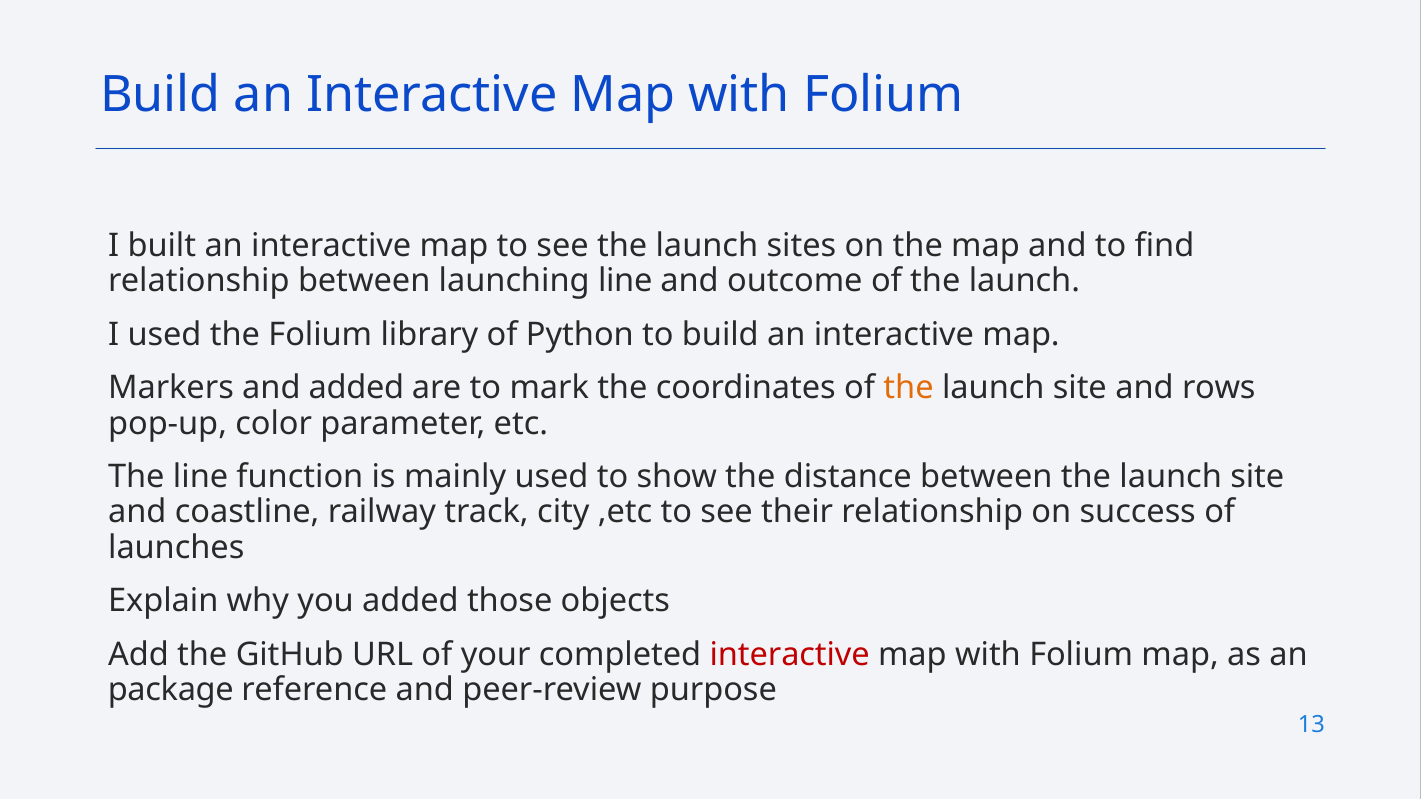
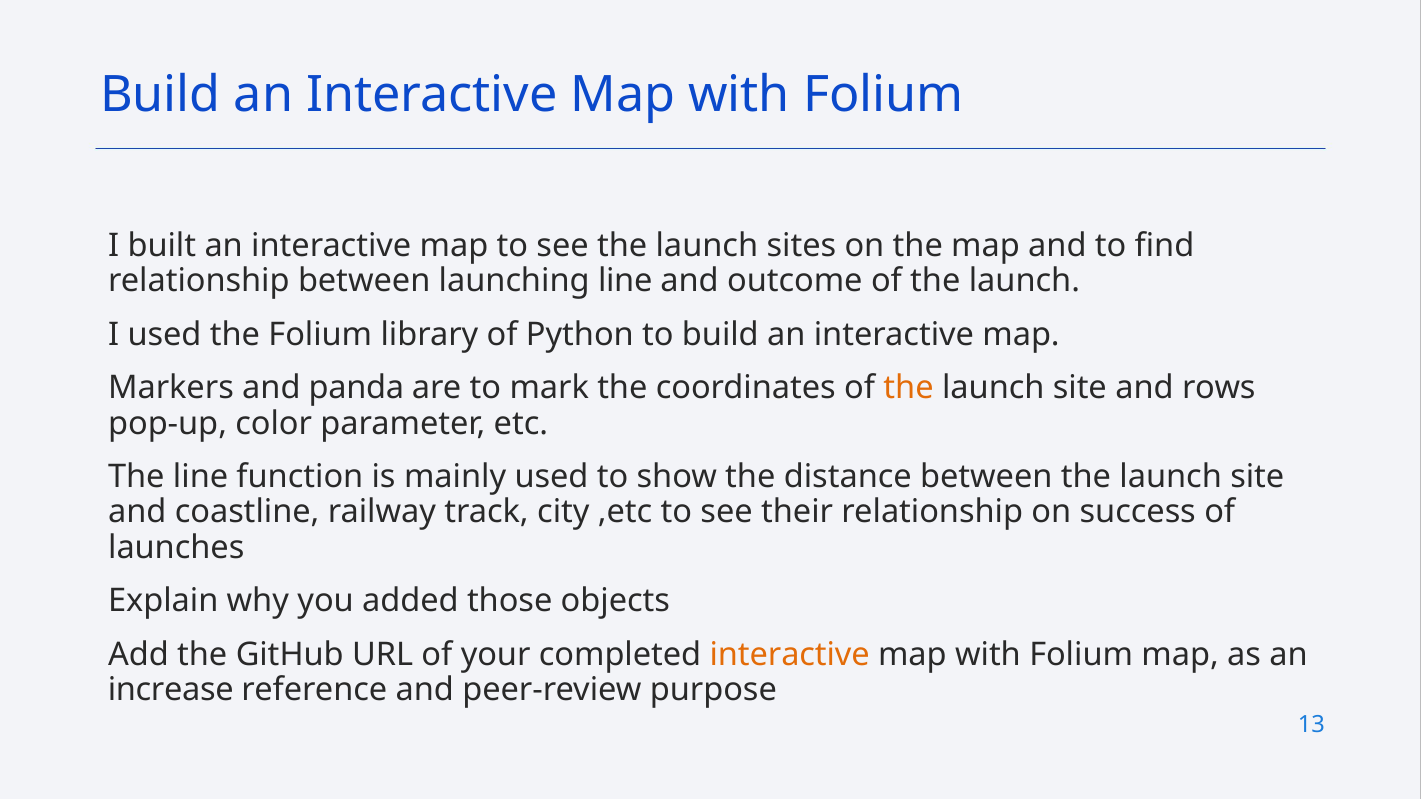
and added: added -> panda
interactive at (790, 655) colour: red -> orange
package: package -> increase
